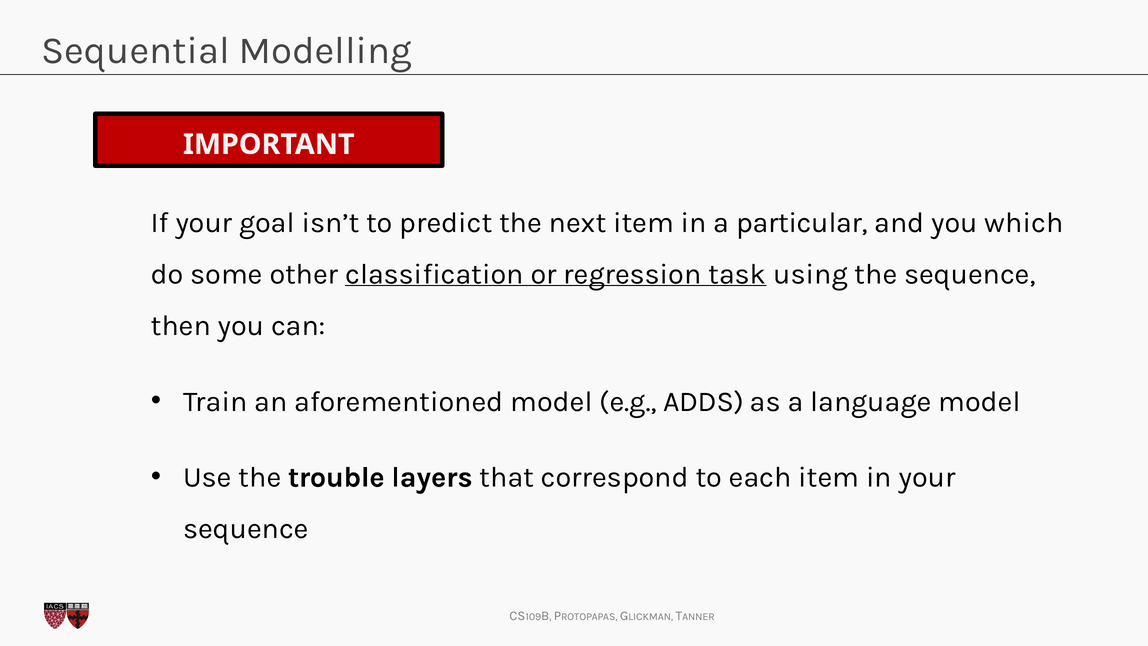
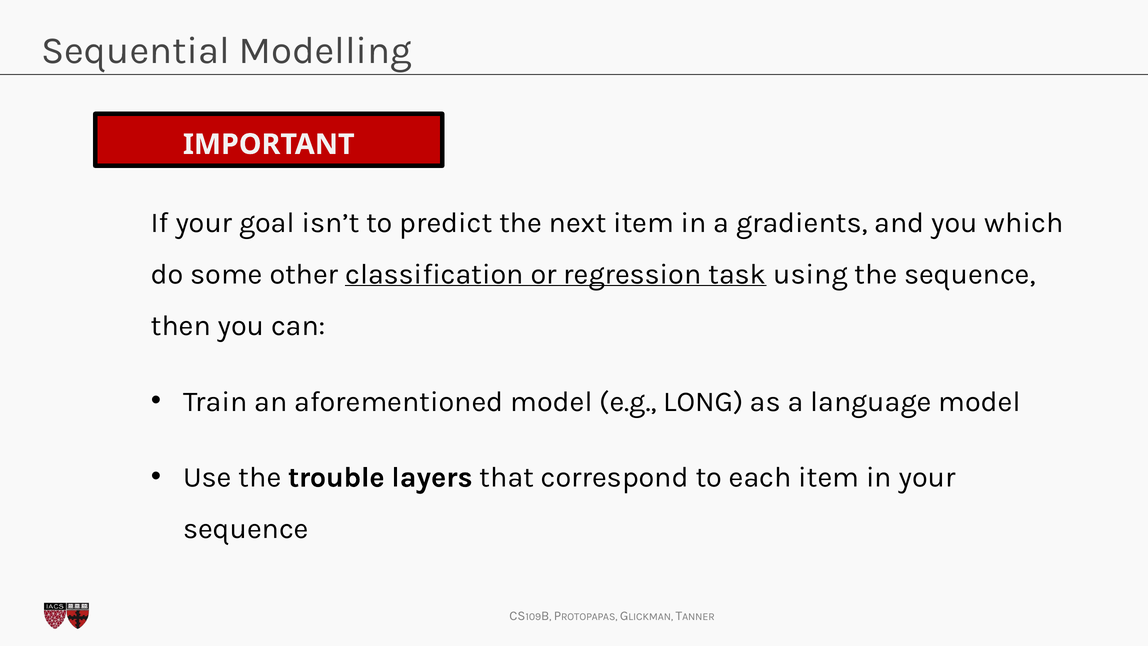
particular: particular -> gradients
ADDS: ADDS -> LONG
